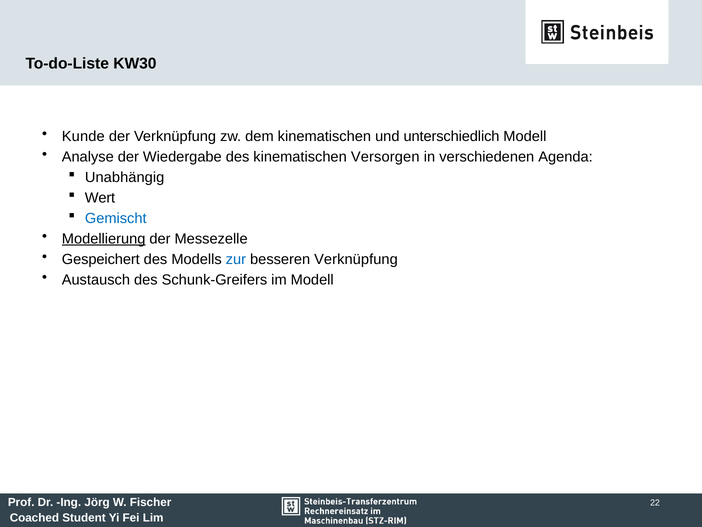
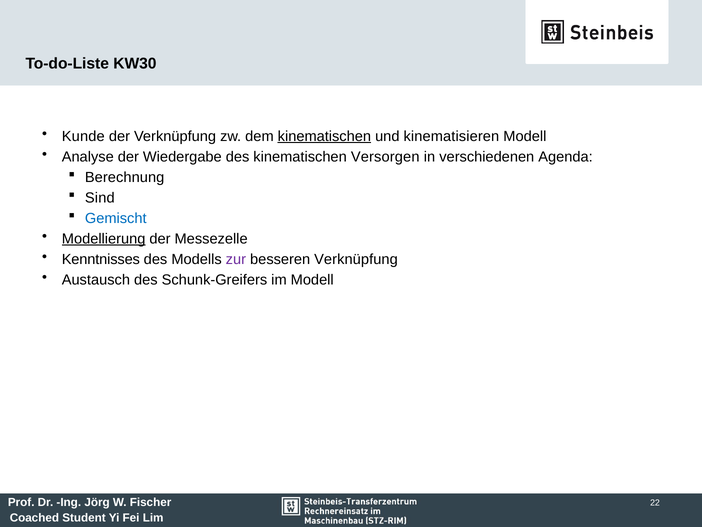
kinematischen at (324, 136) underline: none -> present
unterschiedlich: unterschiedlich -> kinematisieren
Unabhängig: Unabhängig -> Berechnung
Wert: Wert -> Sind
Gespeichert: Gespeichert -> Kenntnisses
zur colour: blue -> purple
